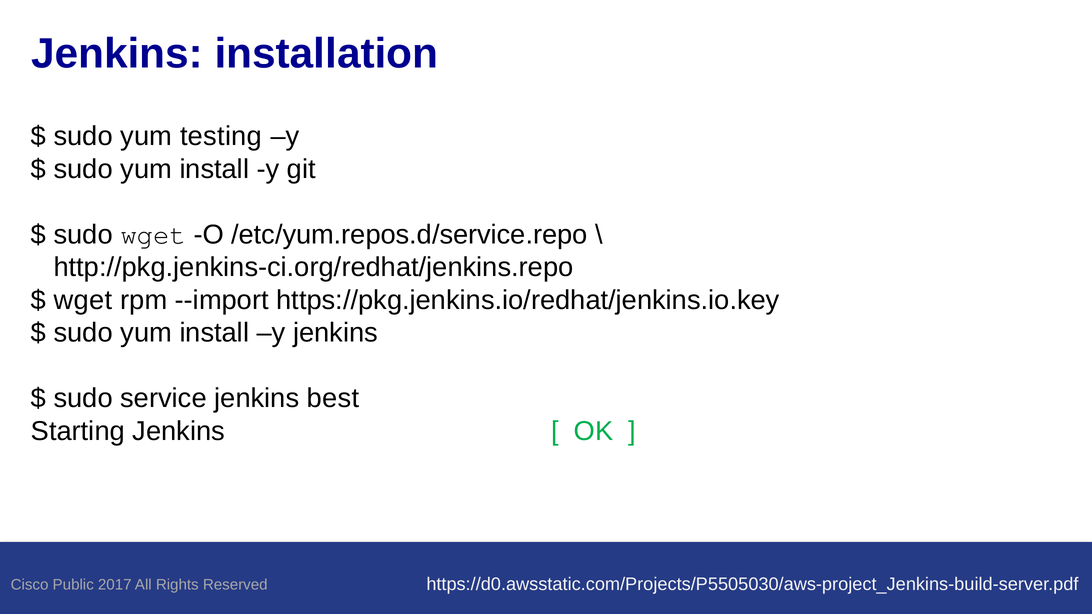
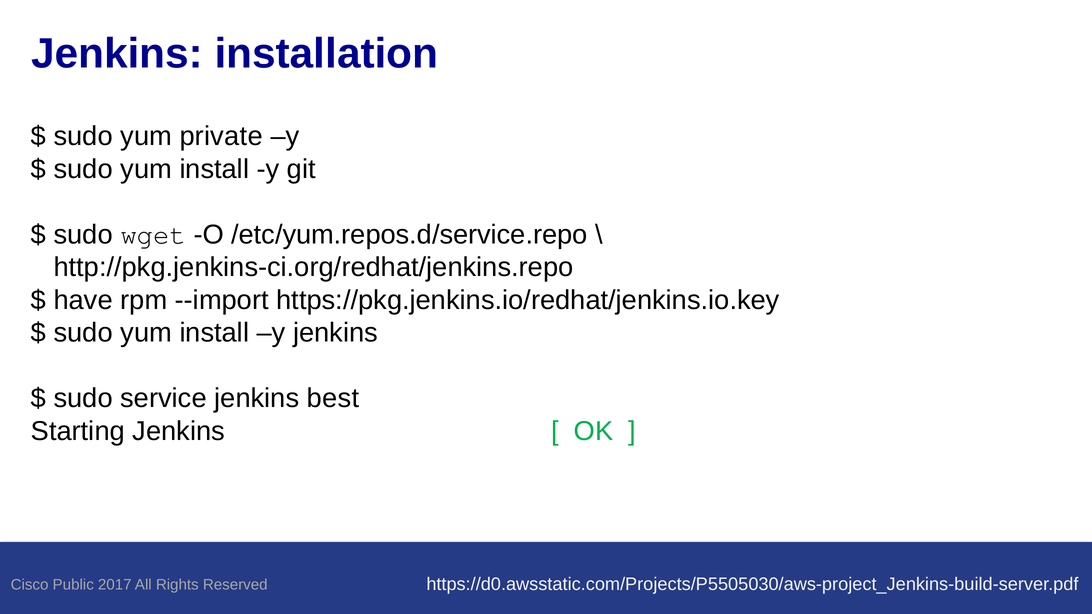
testing: testing -> private
wget at (83, 300): wget -> have
